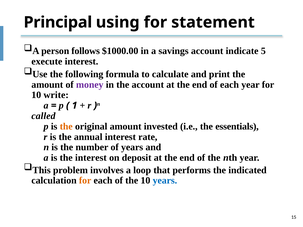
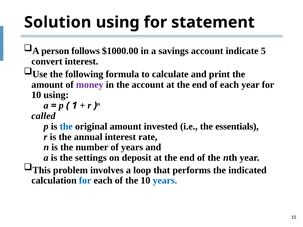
Principal: Principal -> Solution
execute: execute -> convert
10 write: write -> using
the at (66, 127) colour: orange -> blue
the interest: interest -> settings
for at (85, 181) colour: orange -> blue
